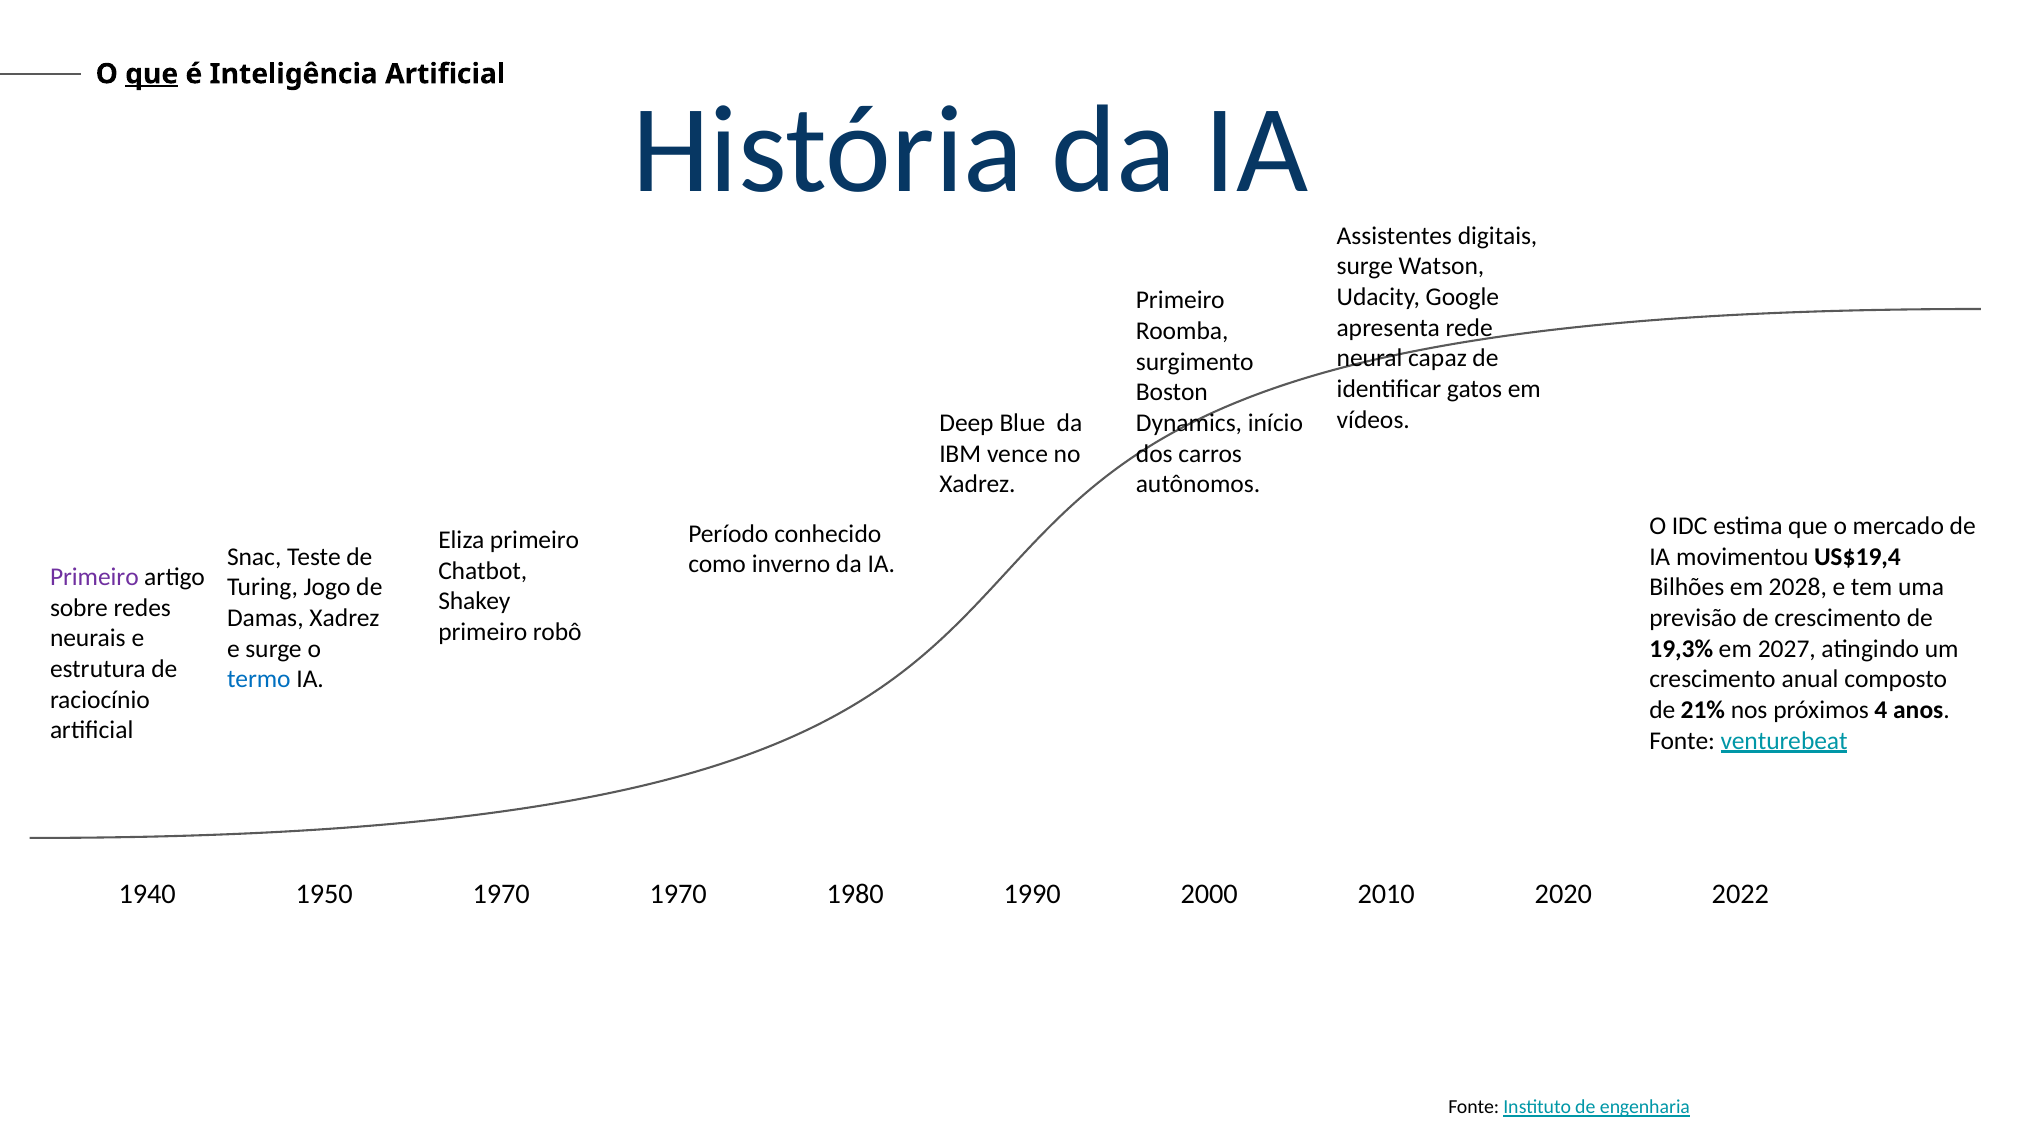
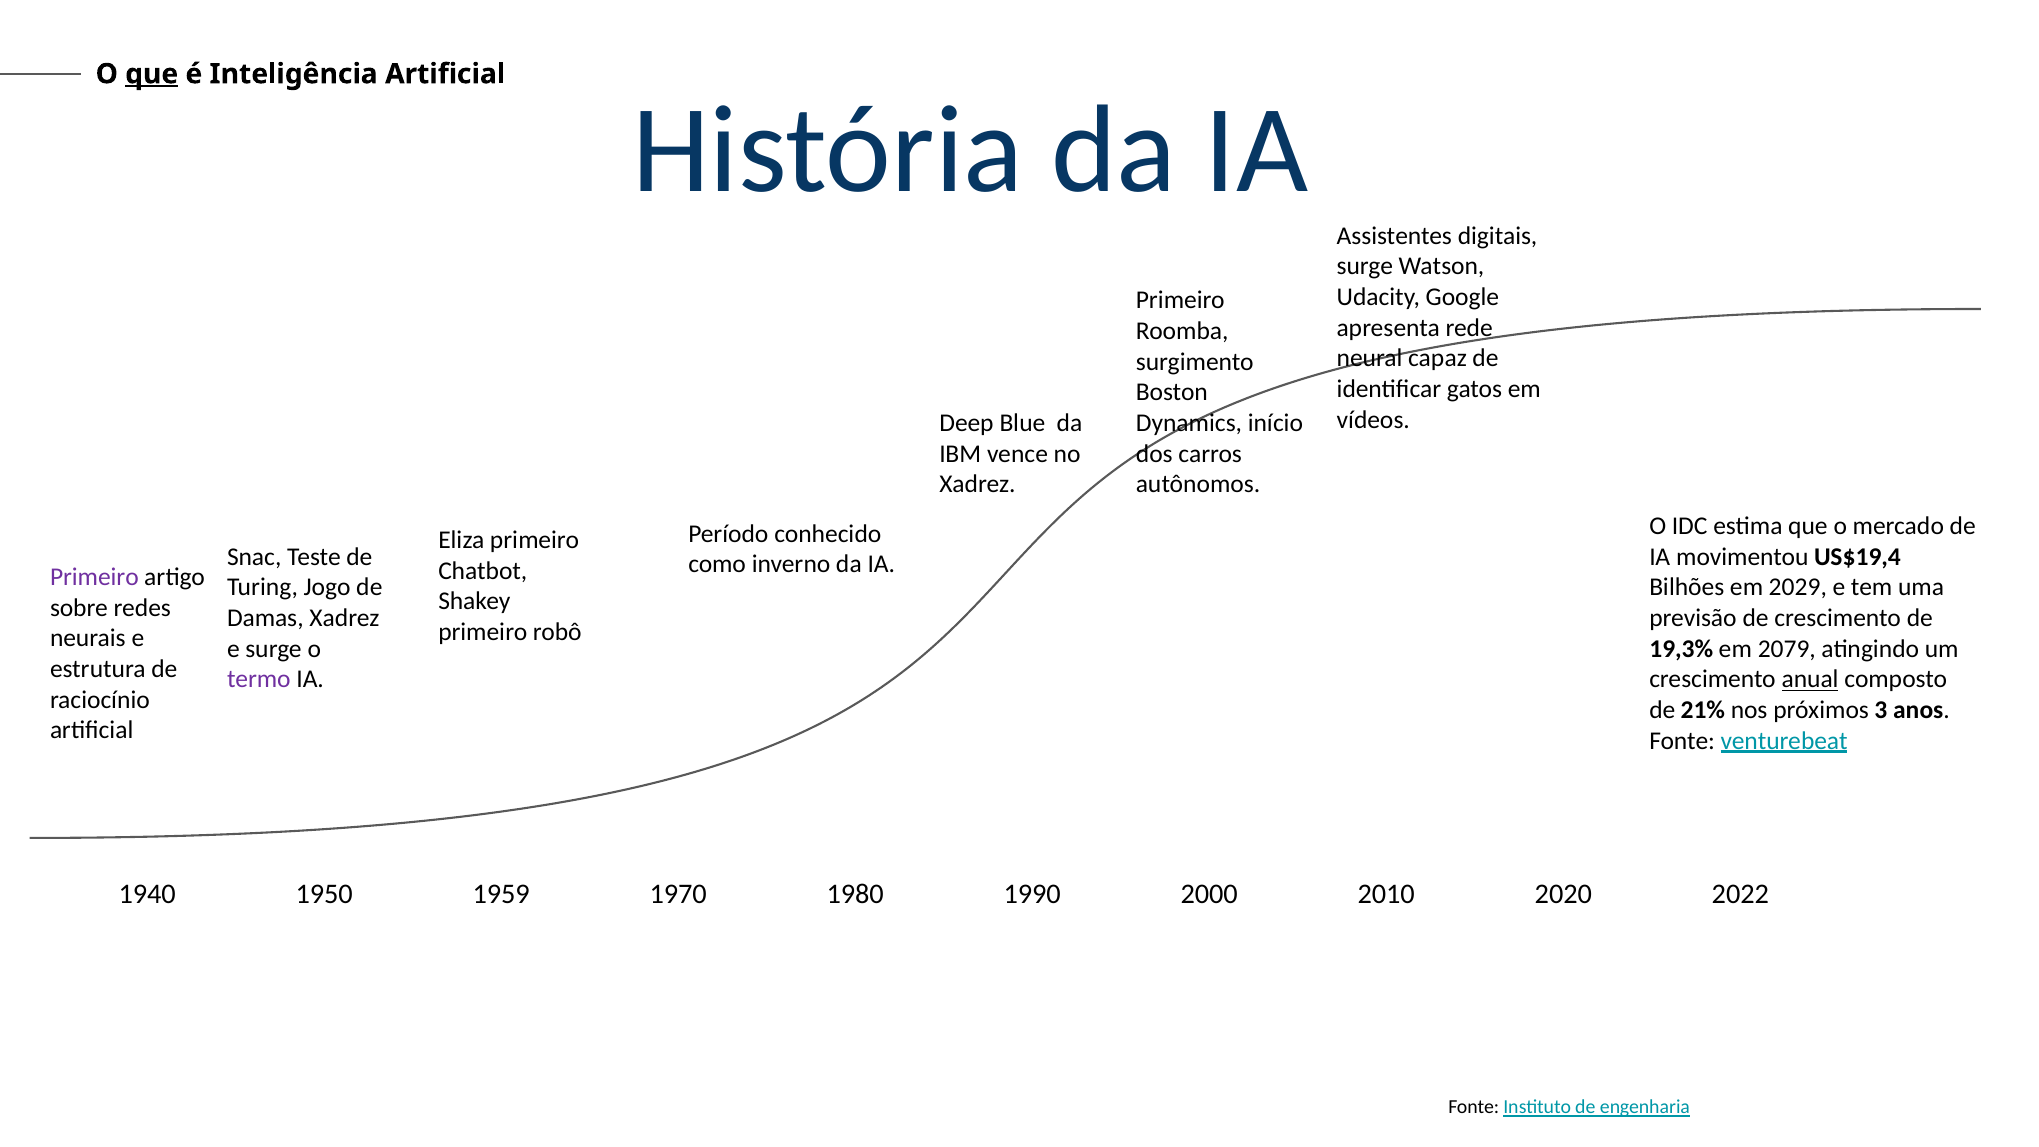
2028: 2028 -> 2029
2027: 2027 -> 2079
termo colour: blue -> purple
anual underline: none -> present
4: 4 -> 3
1950 1970: 1970 -> 1959
